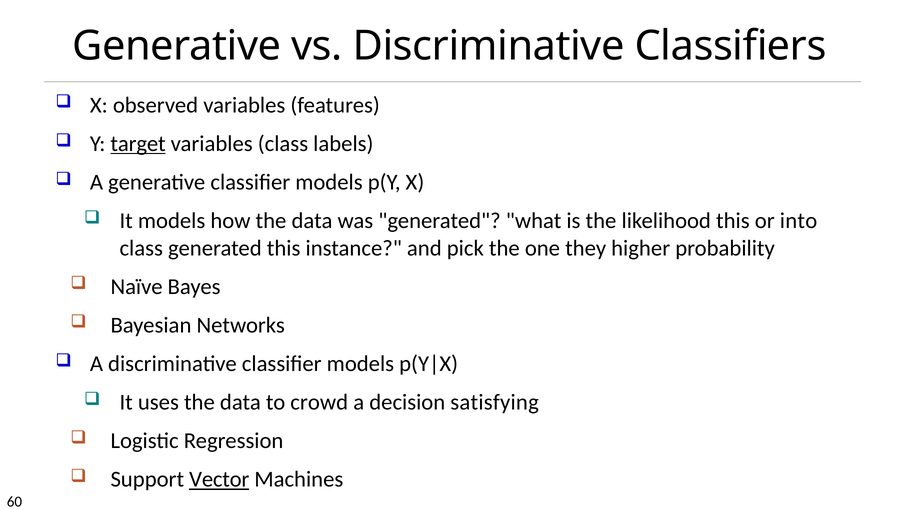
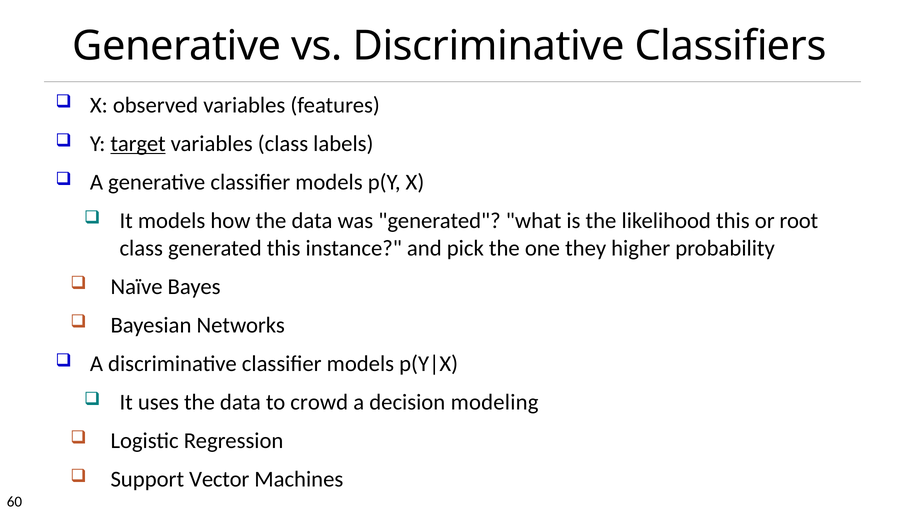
into: into -> root
satisfying: satisfying -> modeling
Vector underline: present -> none
